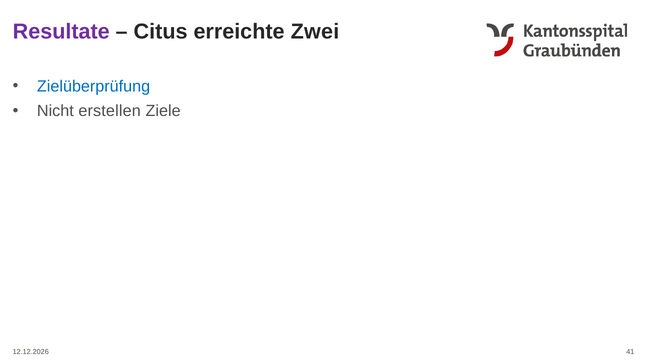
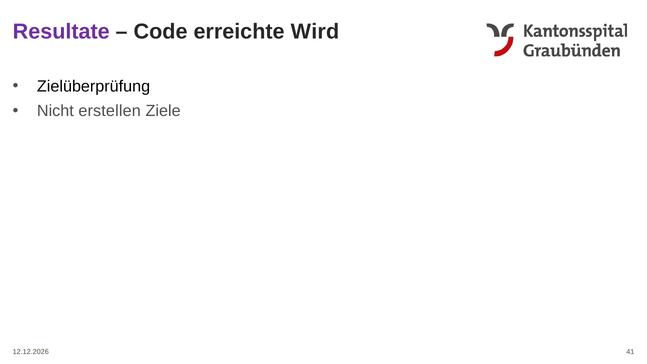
Citus: Citus -> Code
Zwei: Zwei -> Wird
Zielüberprüfung colour: blue -> black
